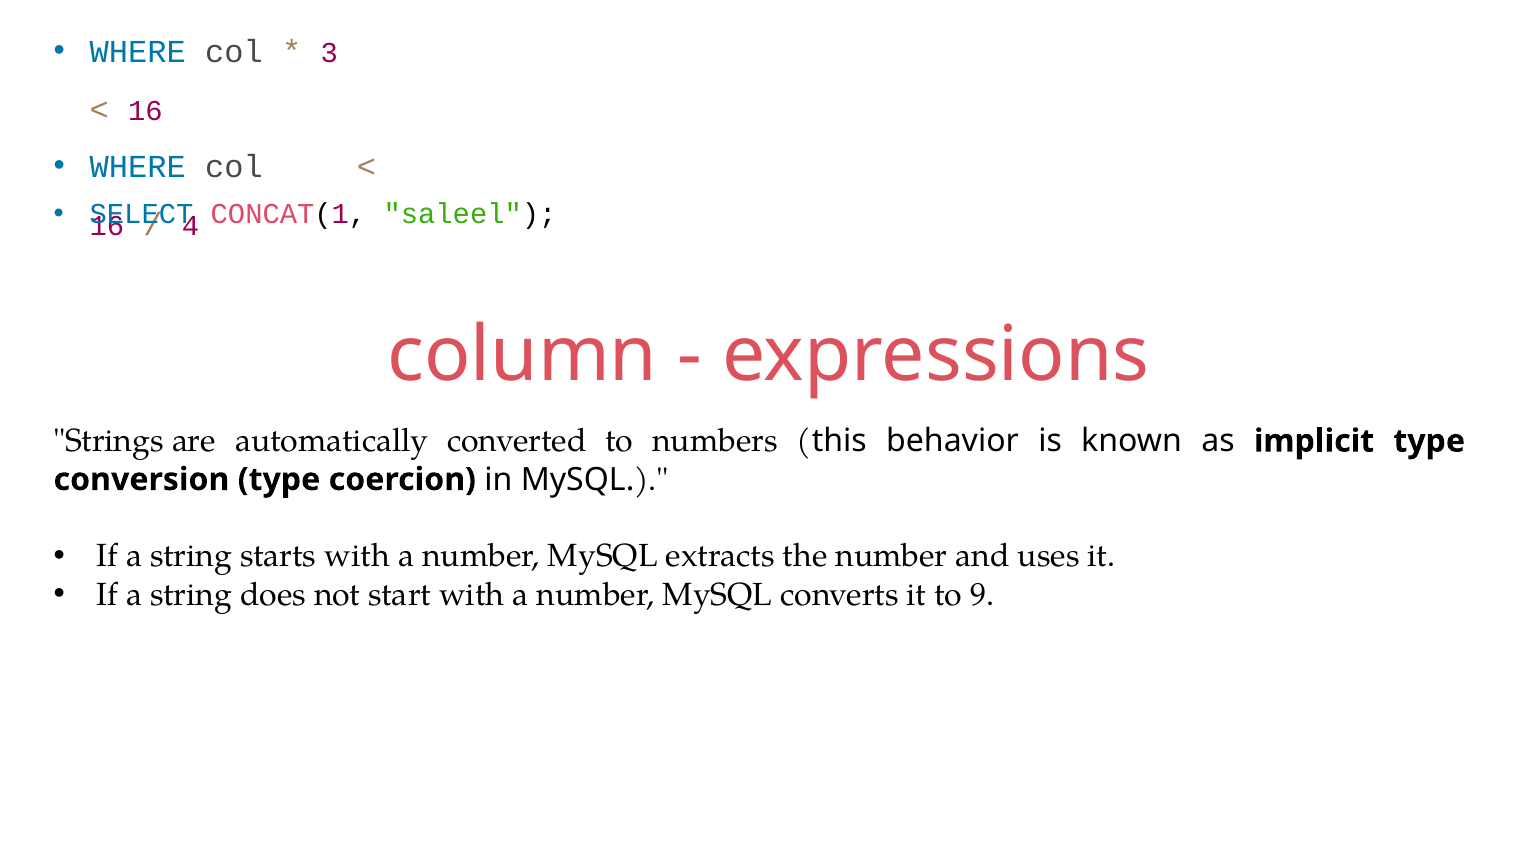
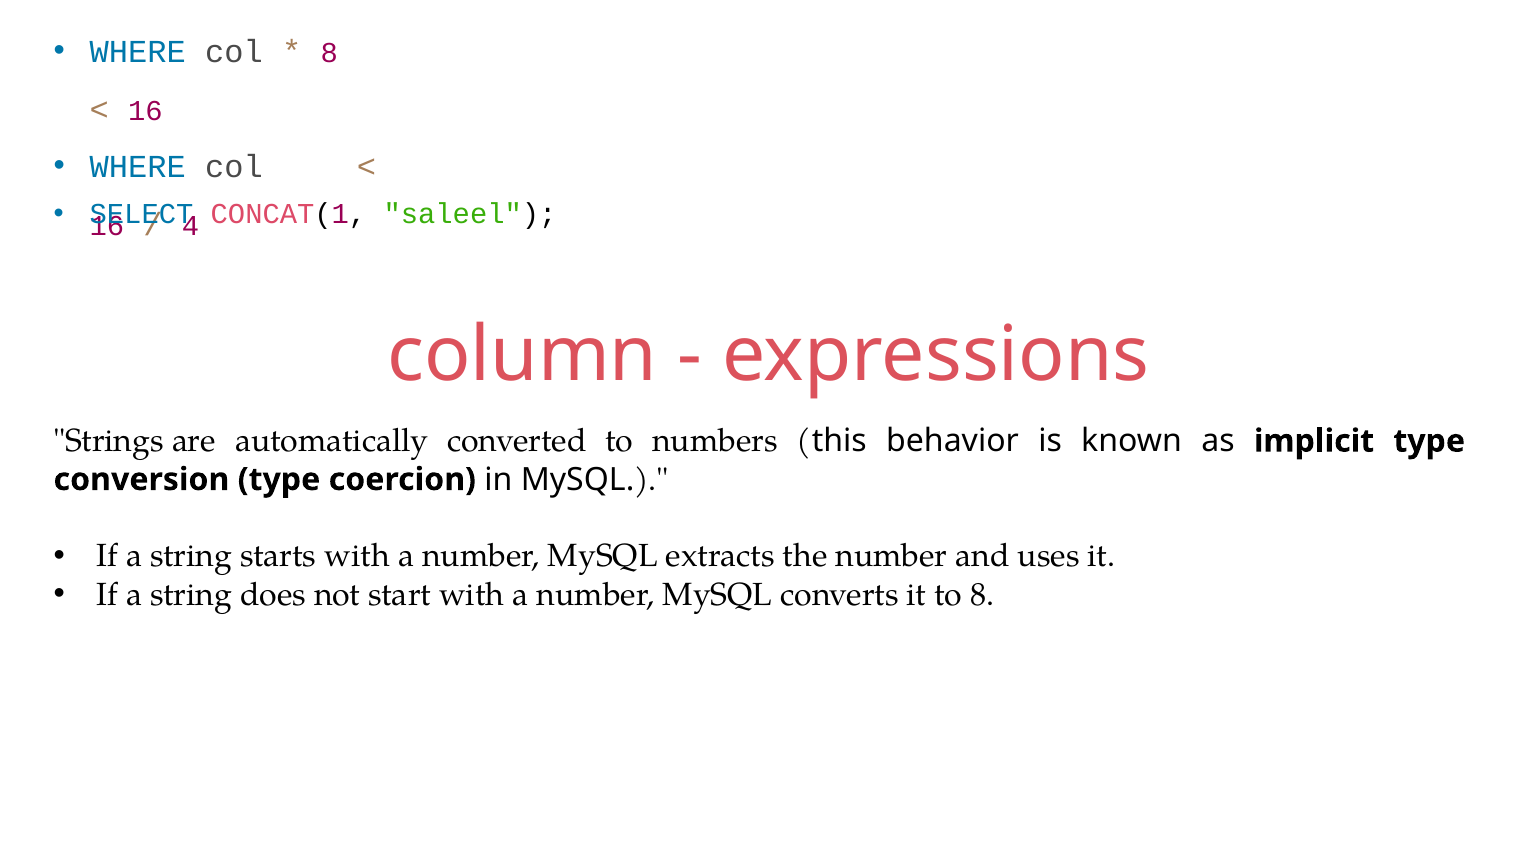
3 at (329, 53): 3 -> 8
to 9: 9 -> 8
